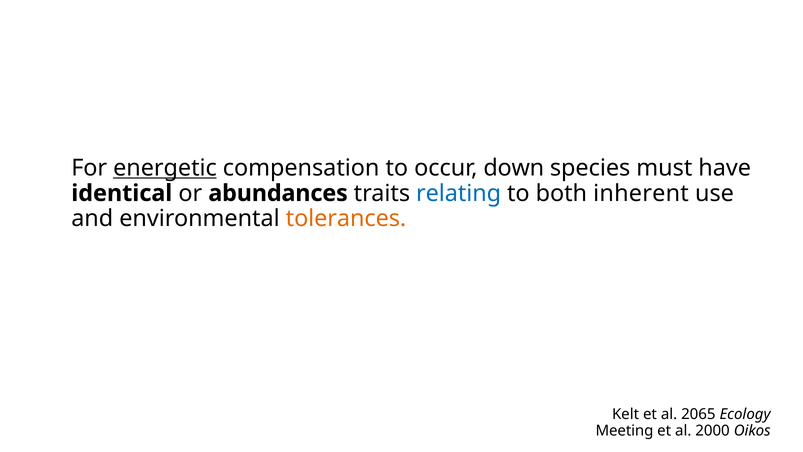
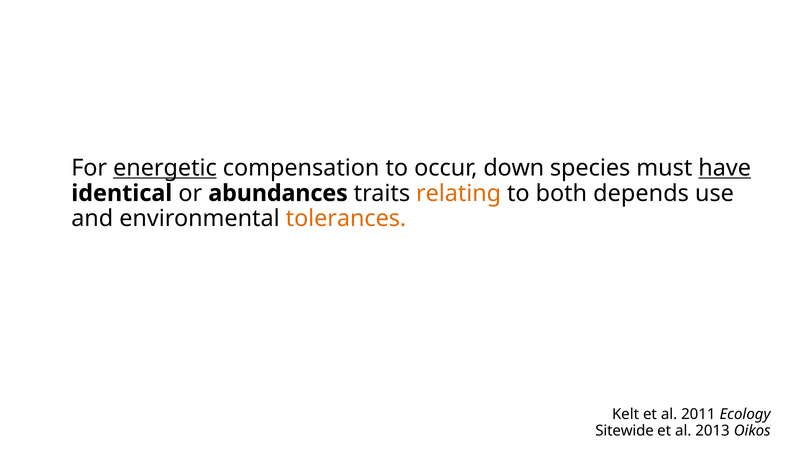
have underline: none -> present
relating colour: blue -> orange
inherent: inherent -> depends
2065: 2065 -> 2011
Meeting: Meeting -> Sitewide
2000: 2000 -> 2013
